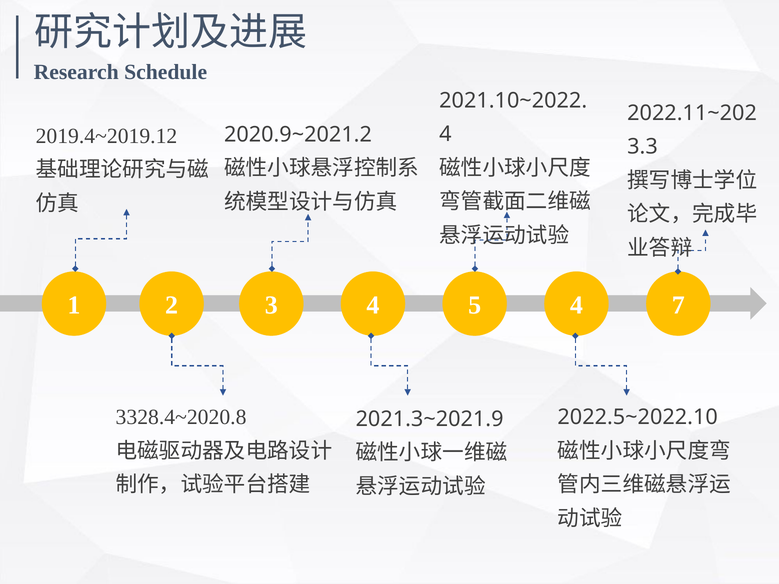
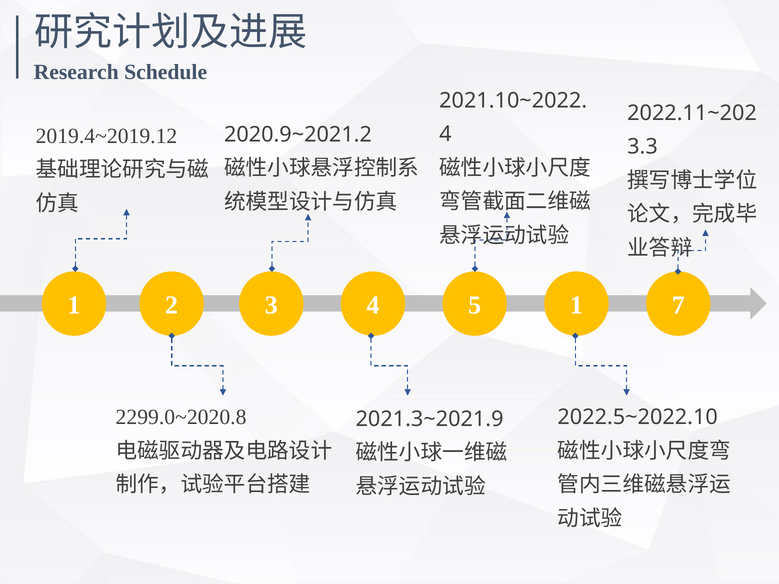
5 4: 4 -> 1
3328.4~2020.8: 3328.4~2020.8 -> 2299.0~2020.8
